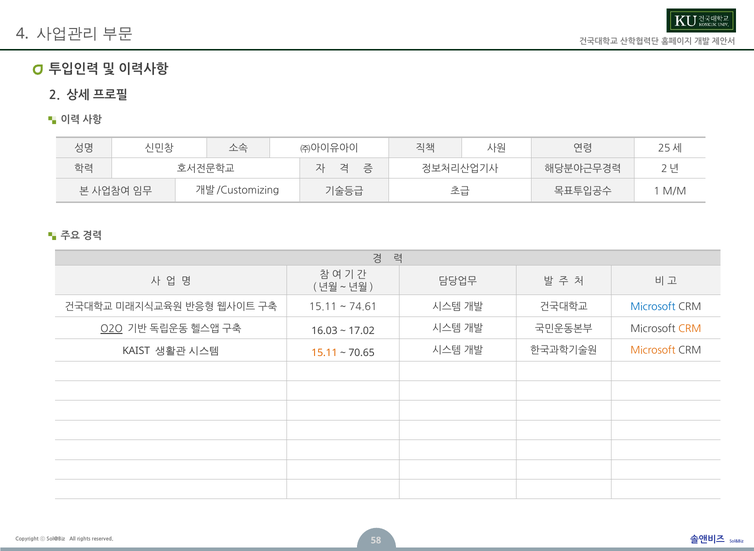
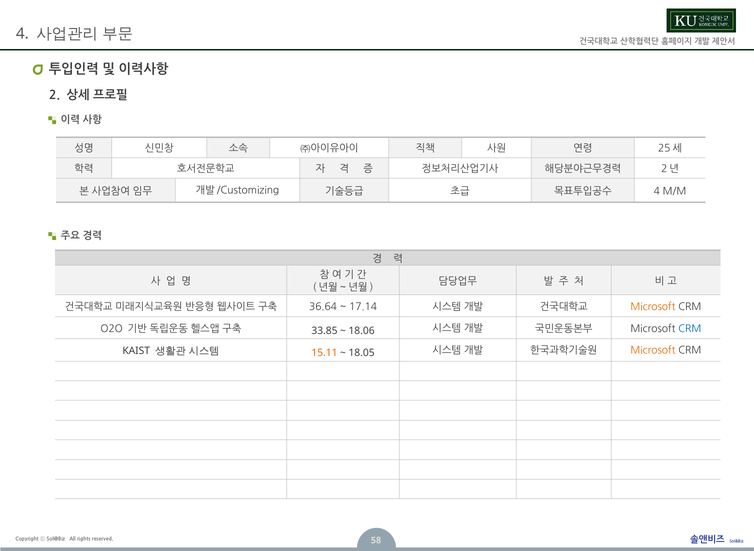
1 at (657, 191): 1 -> 4
15.11 at (323, 307): 15.11 -> 36.64
74.61: 74.61 -> 17.14
Microsoft at (653, 307) colour: blue -> orange
O2O underline: present -> none
16.03: 16.03 -> 33.85
17.02: 17.02 -> 18.06
CRM at (690, 329) colour: orange -> blue
70.65: 70.65 -> 18.05
